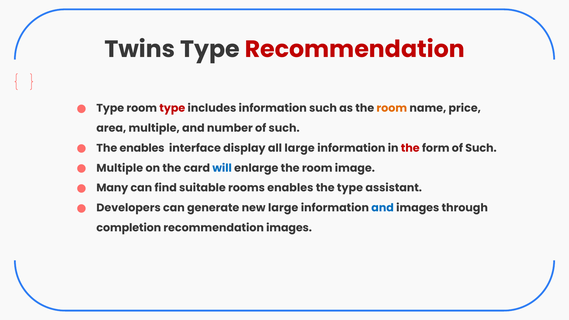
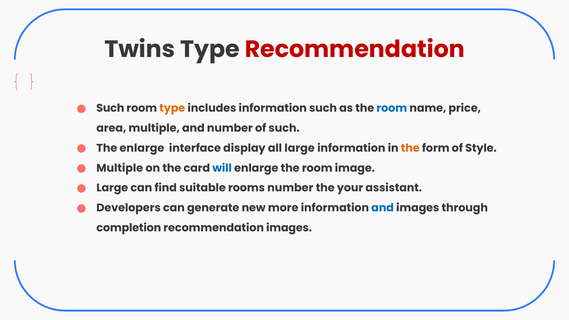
Type at (110, 108): Type -> Such
type at (172, 108) colour: red -> orange
room at (392, 108) colour: orange -> blue
The enables: enables -> enlarge
the at (410, 148) colour: red -> orange
form of Such: Such -> Style
Many at (112, 188): Many -> Large
rooms enables: enables -> number
the type: type -> your
new large: large -> more
